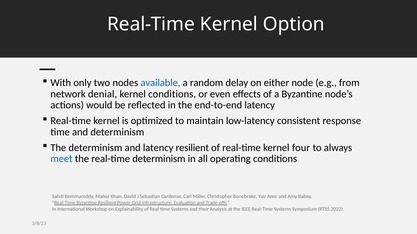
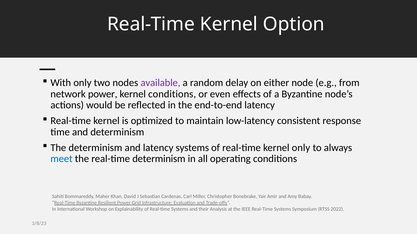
available colour: blue -> purple
network denial: denial -> power
latency resilient: resilient -> systems
kernel four: four -> only
